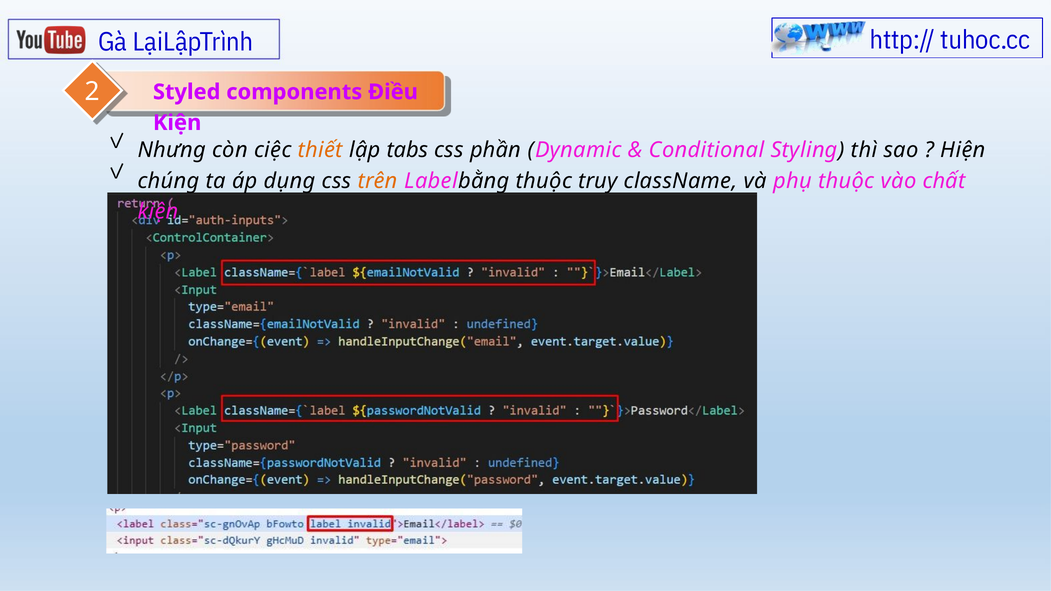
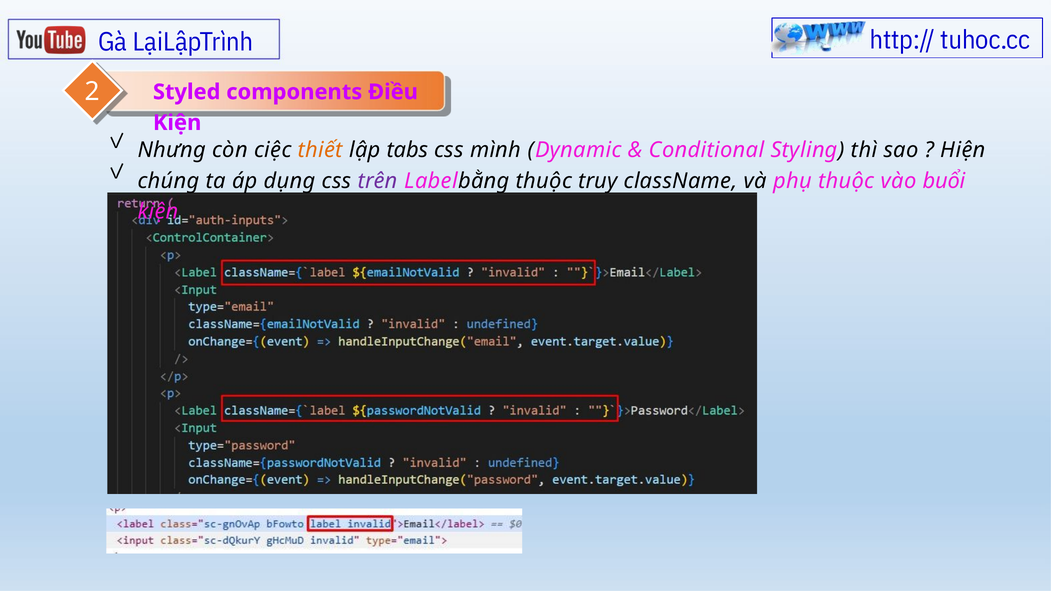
phần: phần -> mình
trên colour: orange -> purple
chất: chất -> buổi
